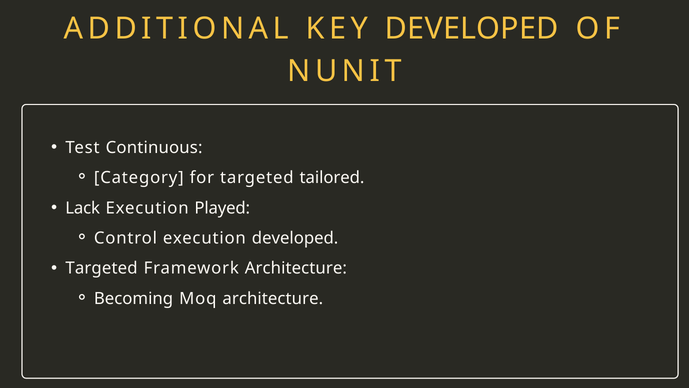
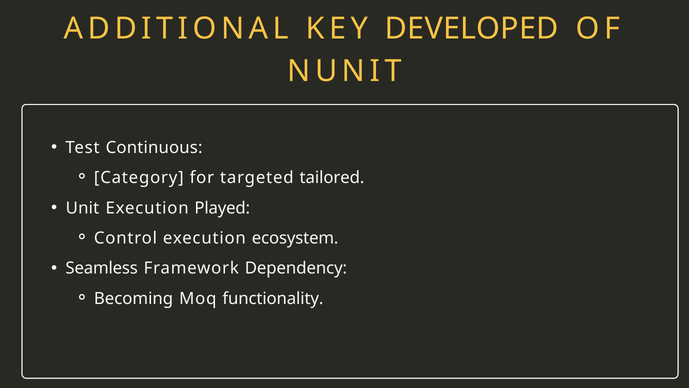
Lack: Lack -> Unit
execution developed: developed -> ecosystem
Targeted at (102, 268): Targeted -> Seamless
Framework Architecture: Architecture -> Dependency
Moq architecture: architecture -> functionality
